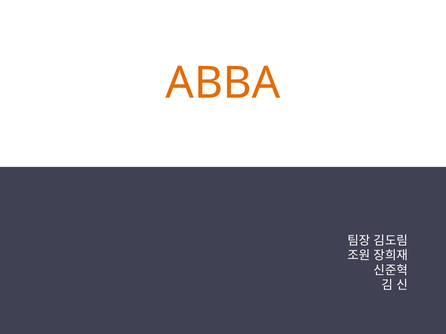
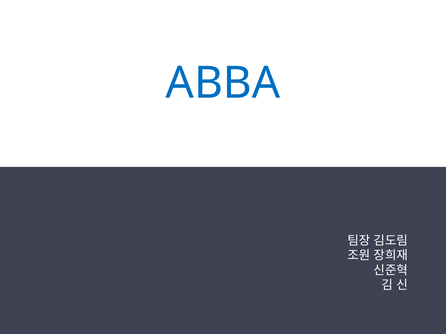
ABBA colour: orange -> blue
